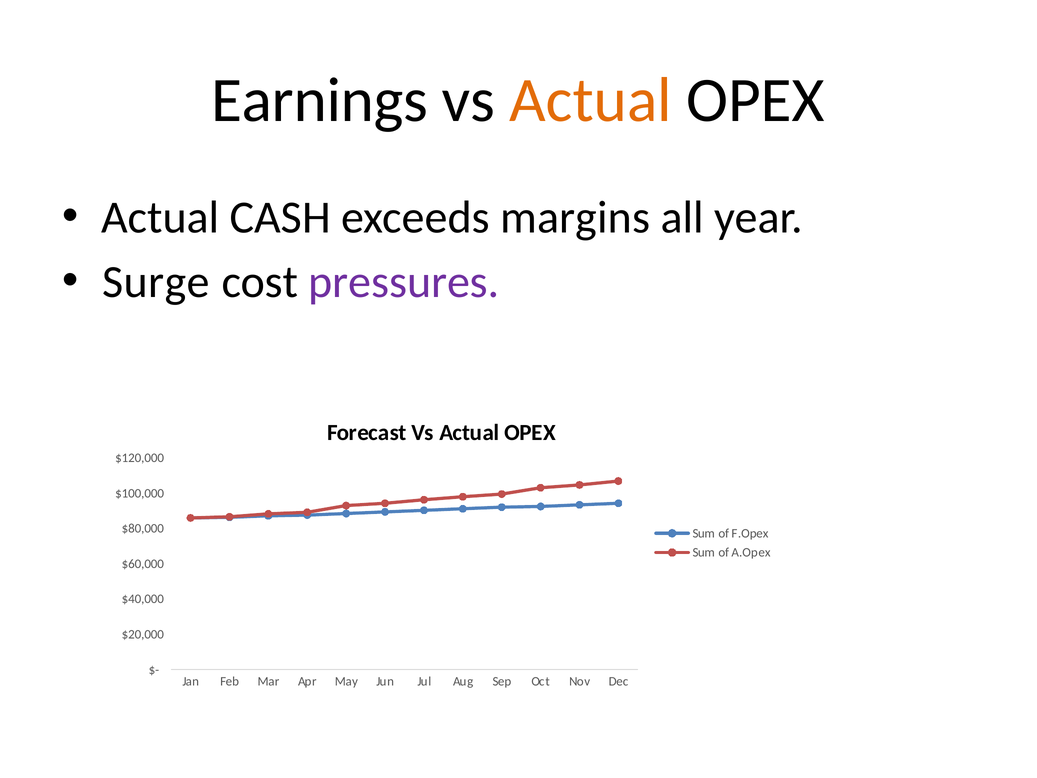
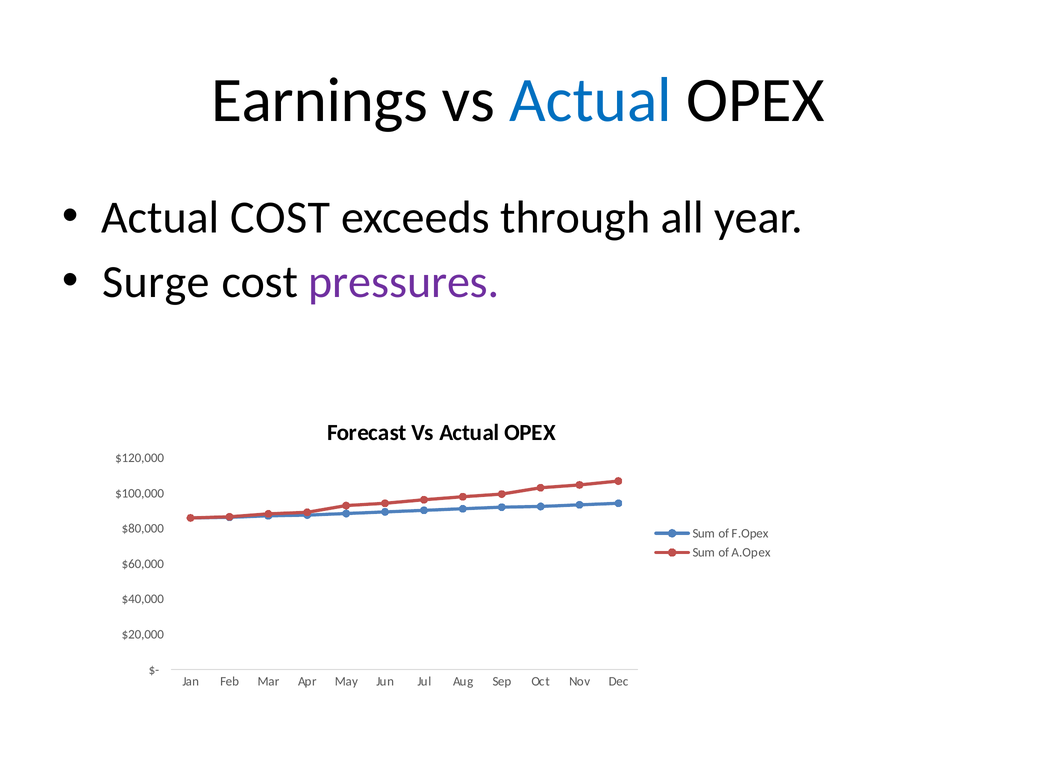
Actual at (591, 100) colour: orange -> blue
Actual CASH: CASH -> COST
margins: margins -> through
